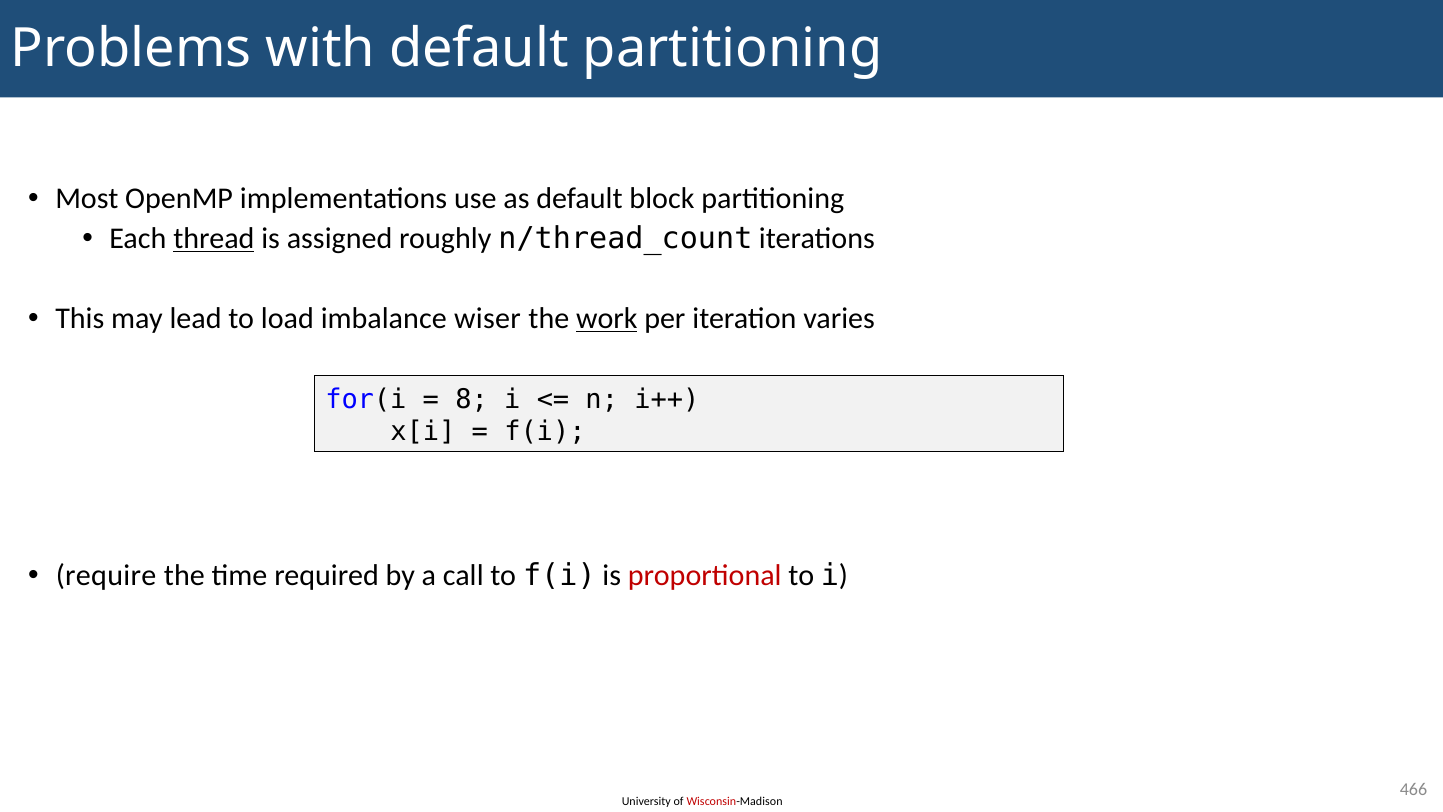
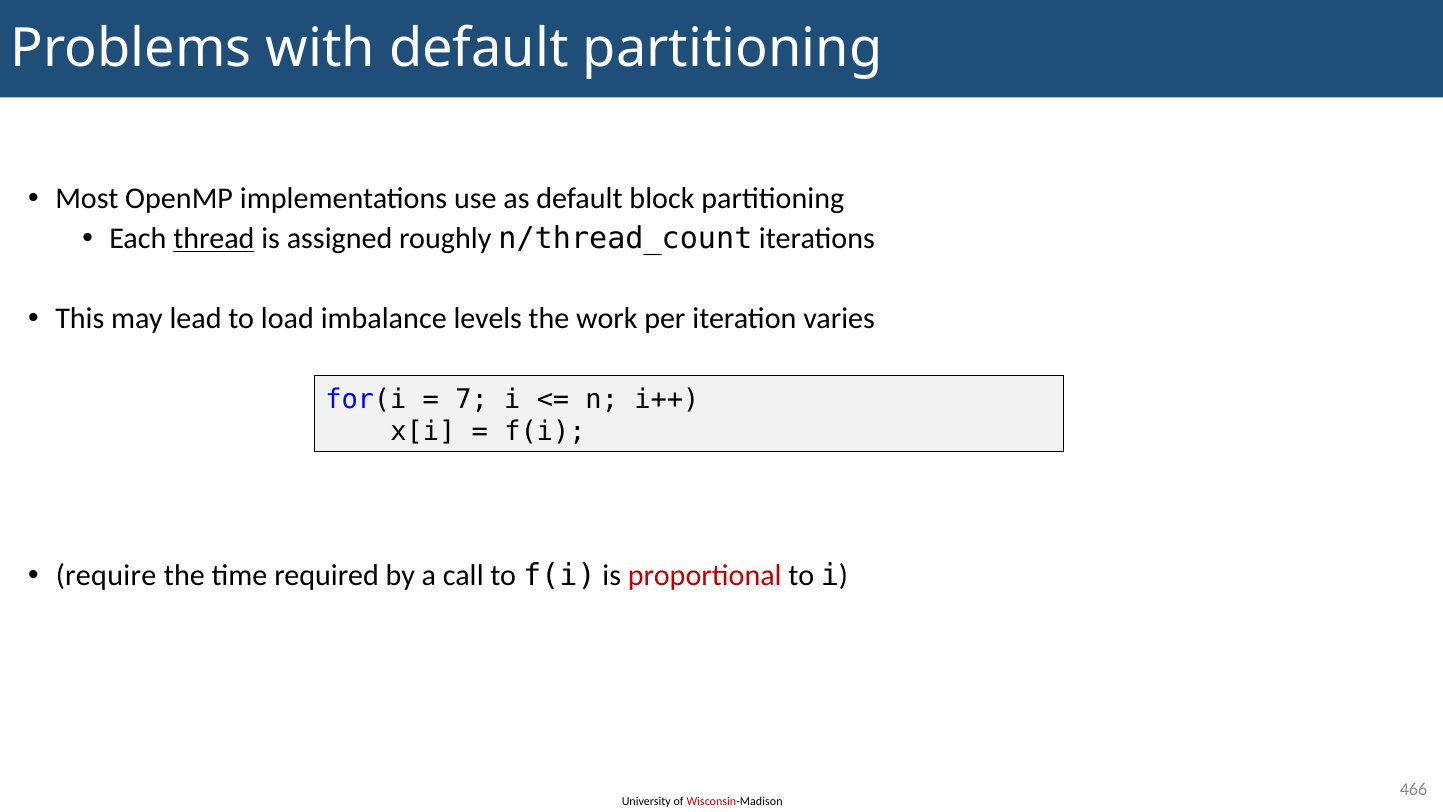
wiser: wiser -> levels
work underline: present -> none
8: 8 -> 7
